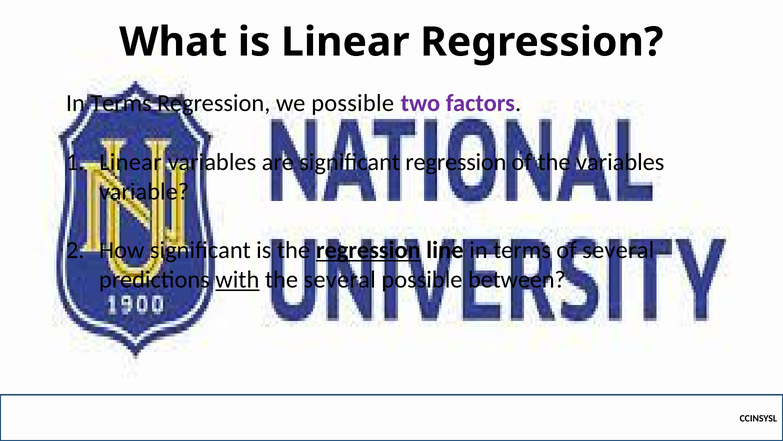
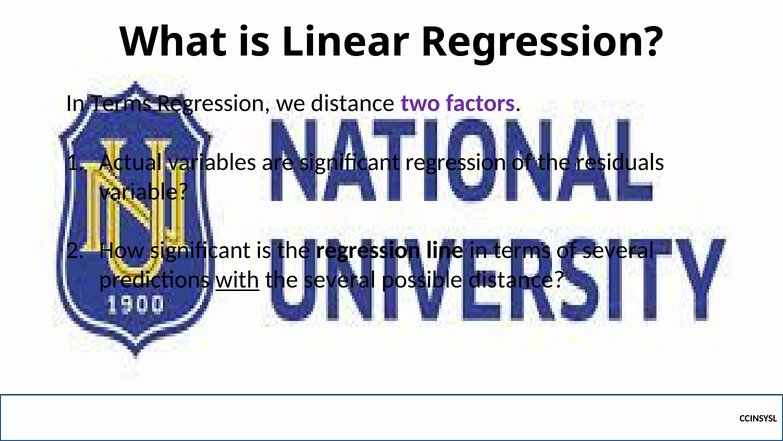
we possible: possible -> distance
Linear at (131, 162): Linear -> Actual
the variables: variables -> residuals
regression at (368, 250) underline: present -> none
possible between: between -> distance
